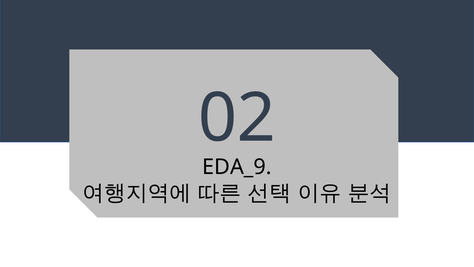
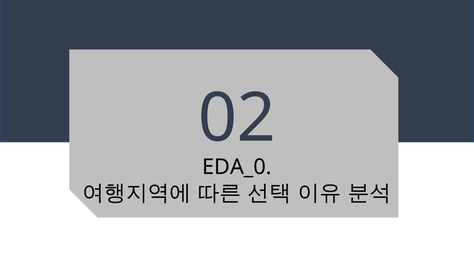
EDA_9: EDA_9 -> EDA_0
